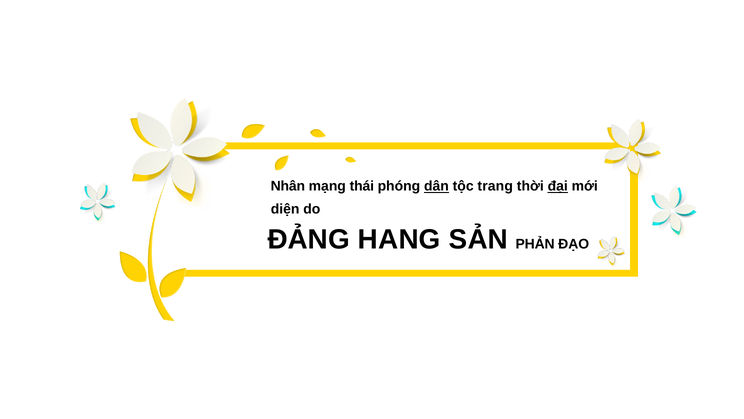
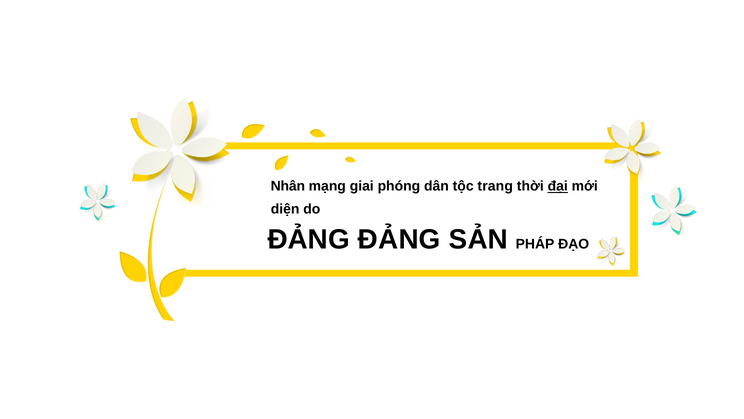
thái: thái -> giai
dân underline: present -> none
ĐẢNG HANG: HANG -> ĐẢNG
PHẢN: PHẢN -> PHÁP
